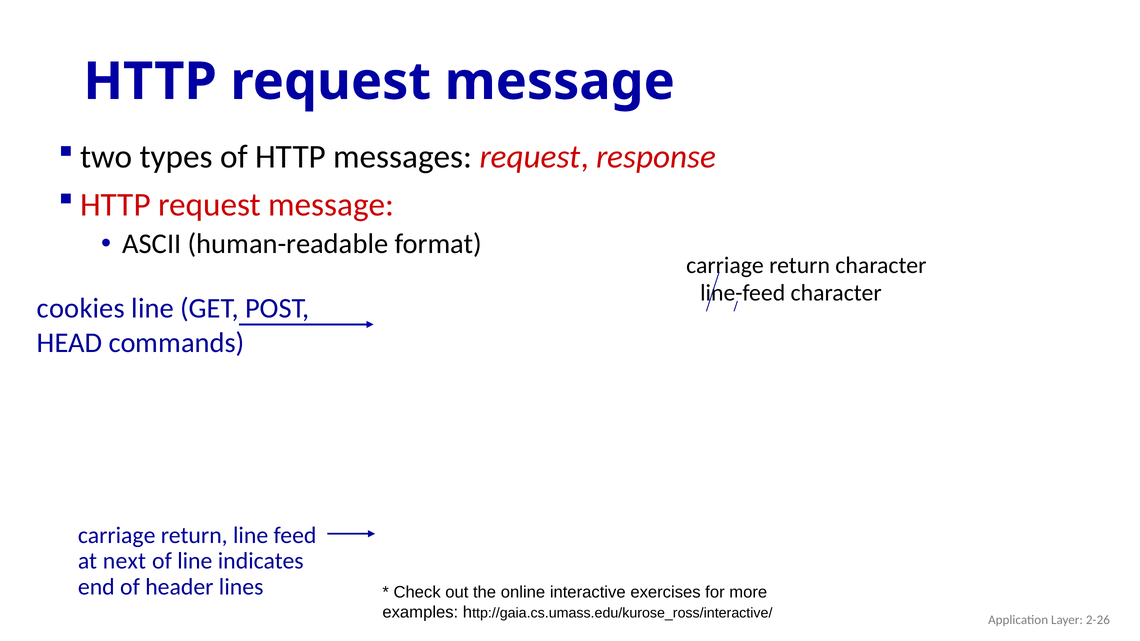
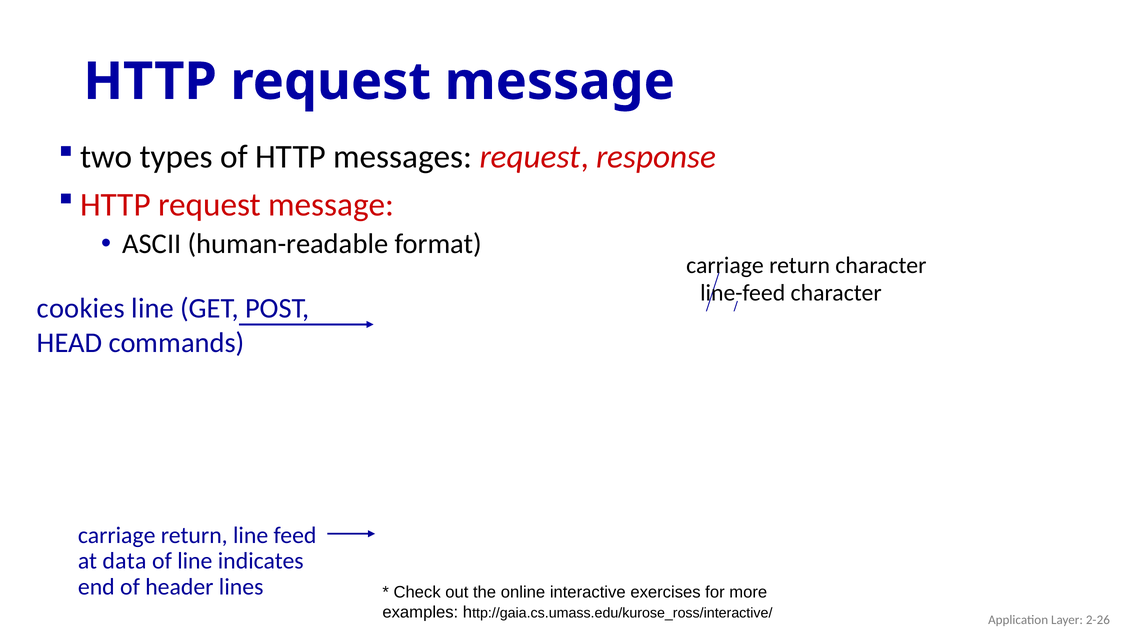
next: next -> data
